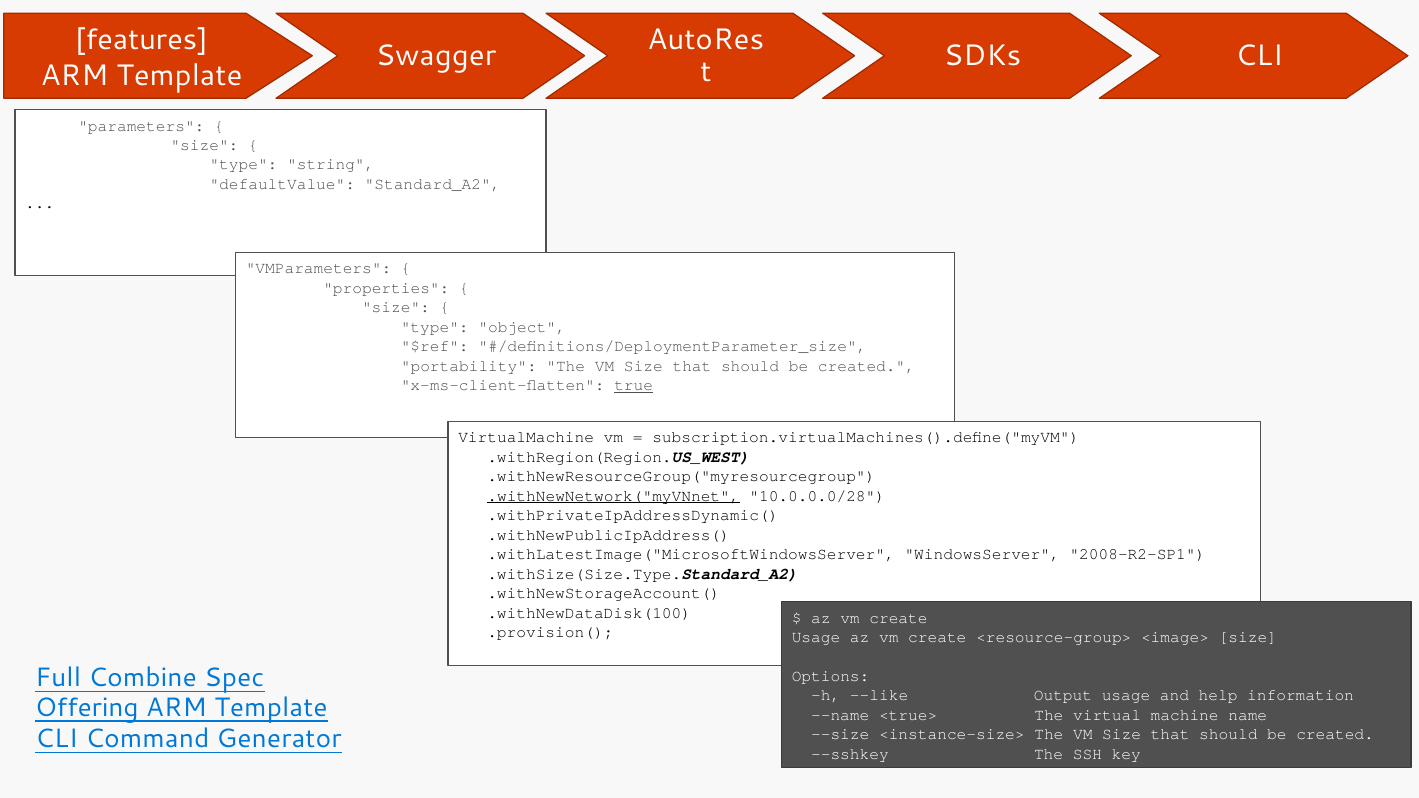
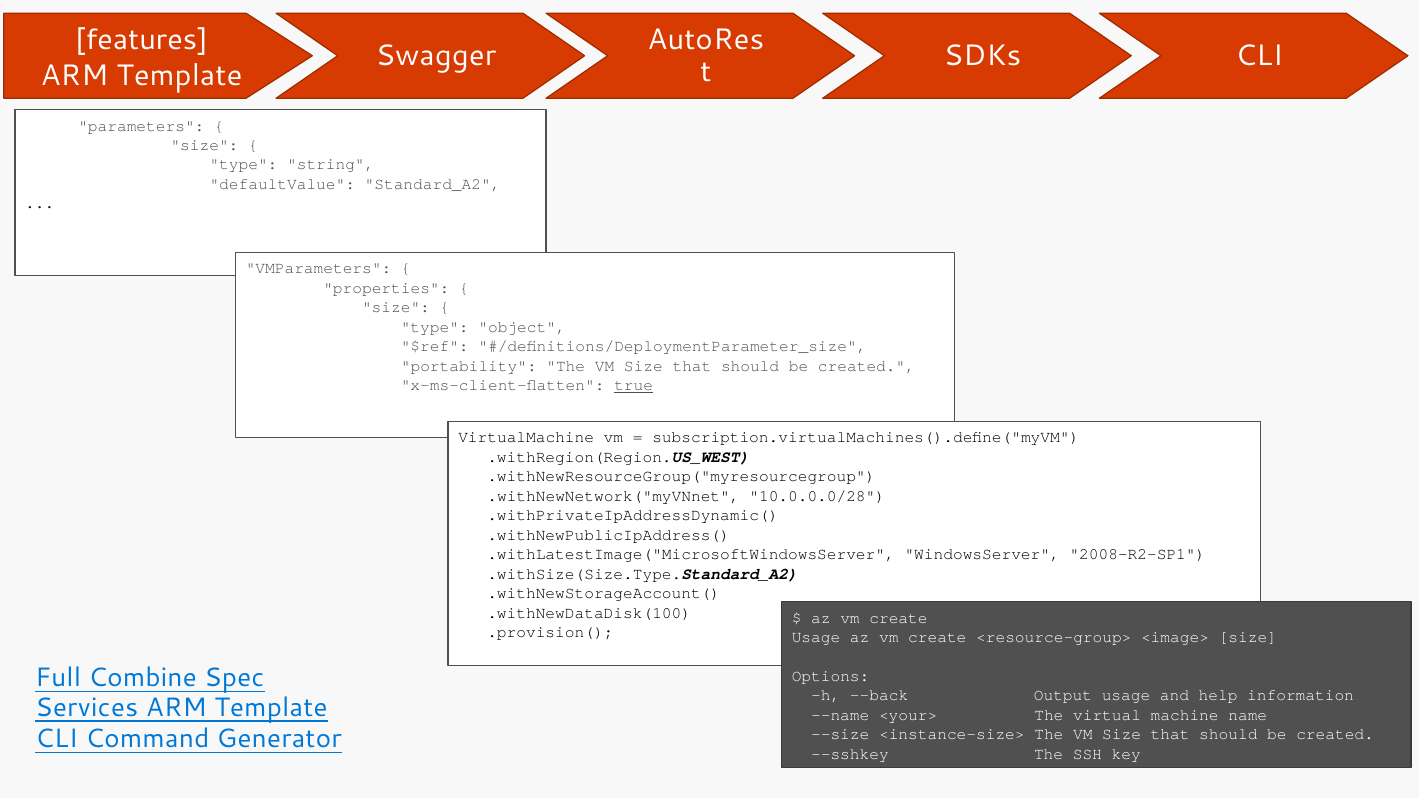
.withNewNetwork("myVNnet underline: present -> none
--like: --like -> --back
Offering: Offering -> Services
<true>: <true> -> <your>
